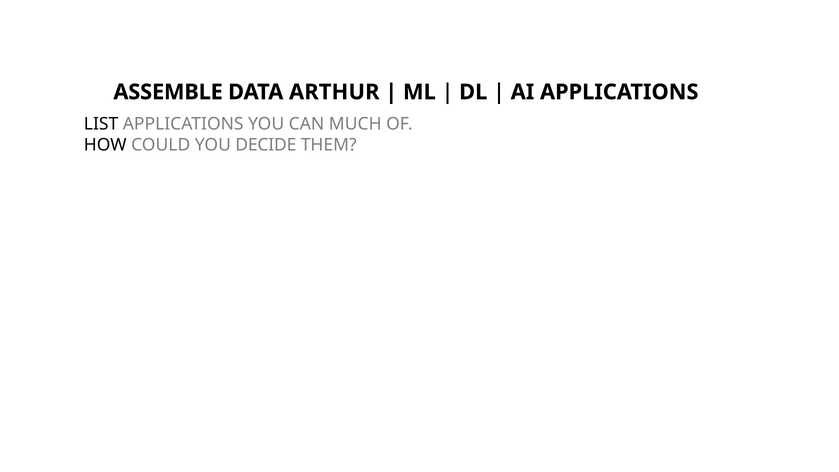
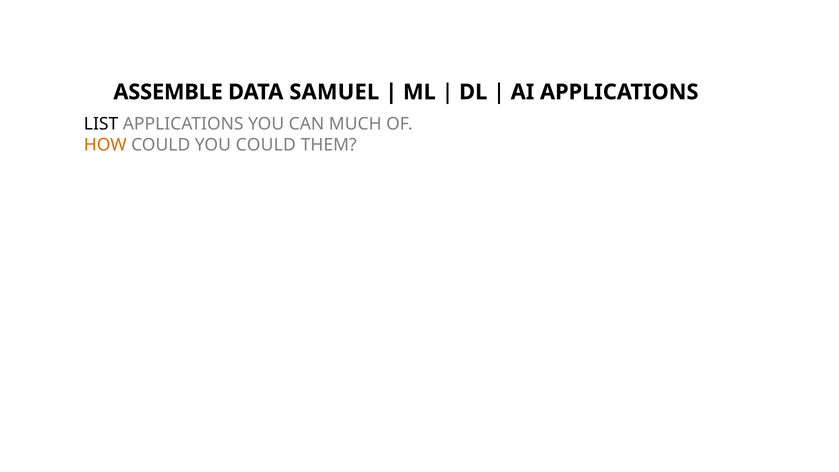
ARTHUR: ARTHUR -> SAMUEL
HOW colour: black -> orange
YOU DECIDE: DECIDE -> COULD
